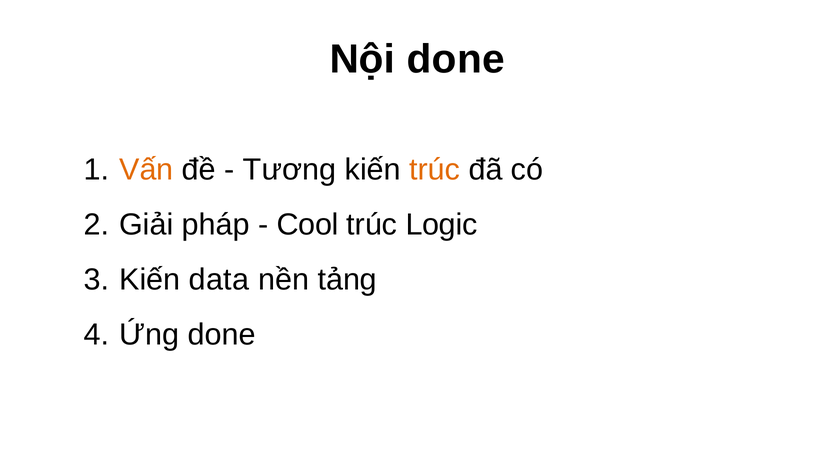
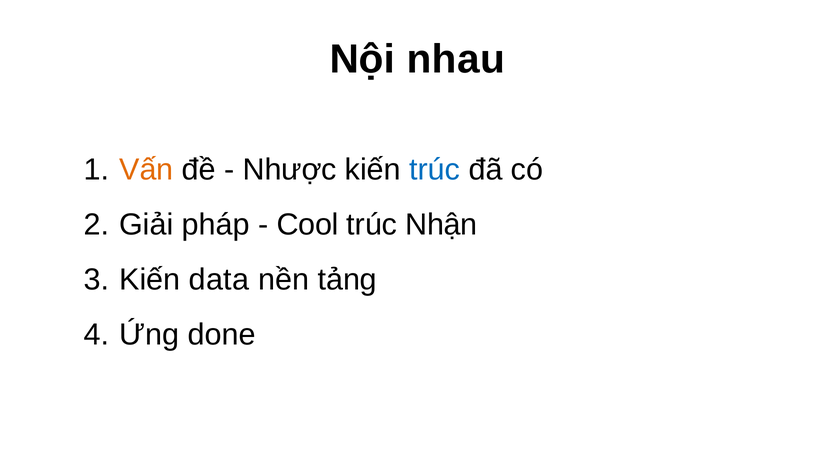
Nội done: done -> nhau
Tương: Tương -> Nhược
trúc at (435, 170) colour: orange -> blue
Logic: Logic -> Nhận
